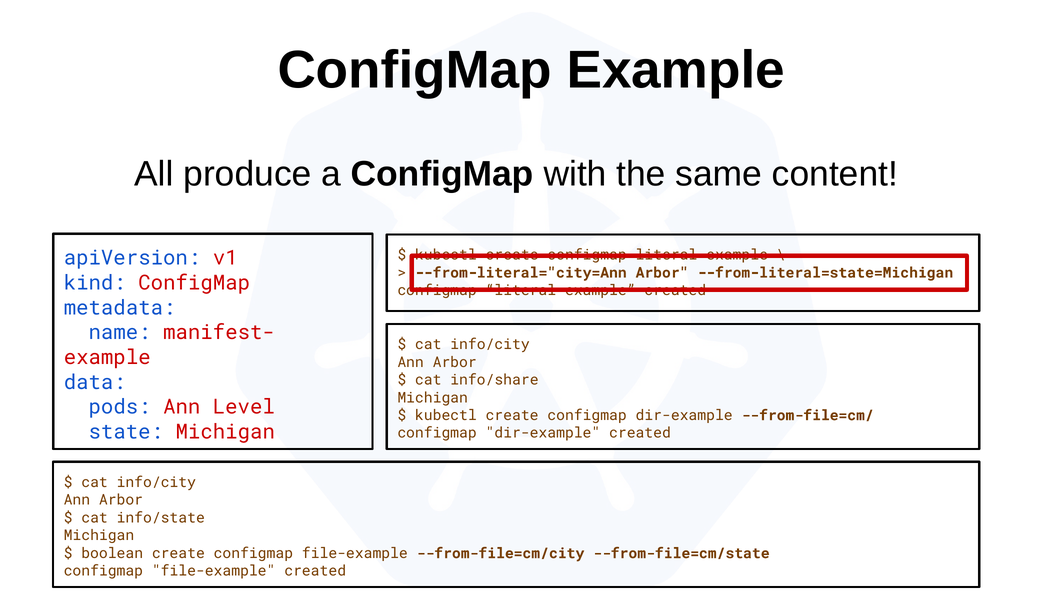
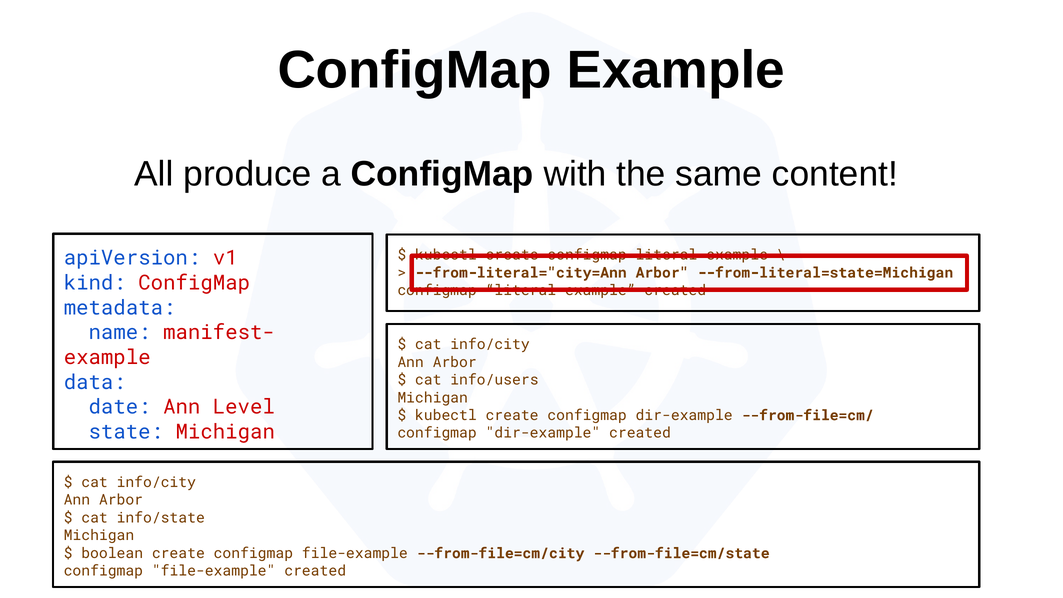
info/share: info/share -> info/users
pods: pods -> date
